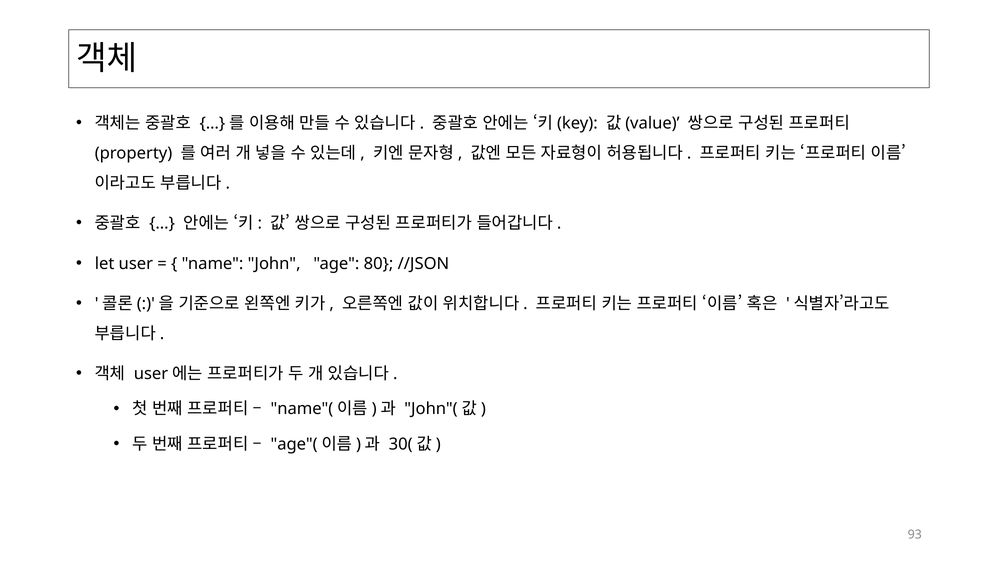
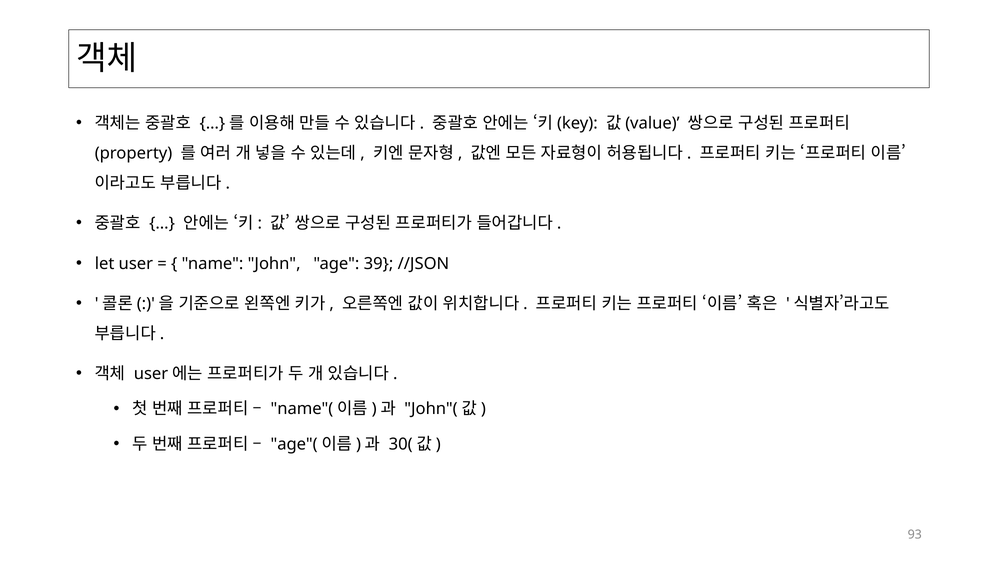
80: 80 -> 39
